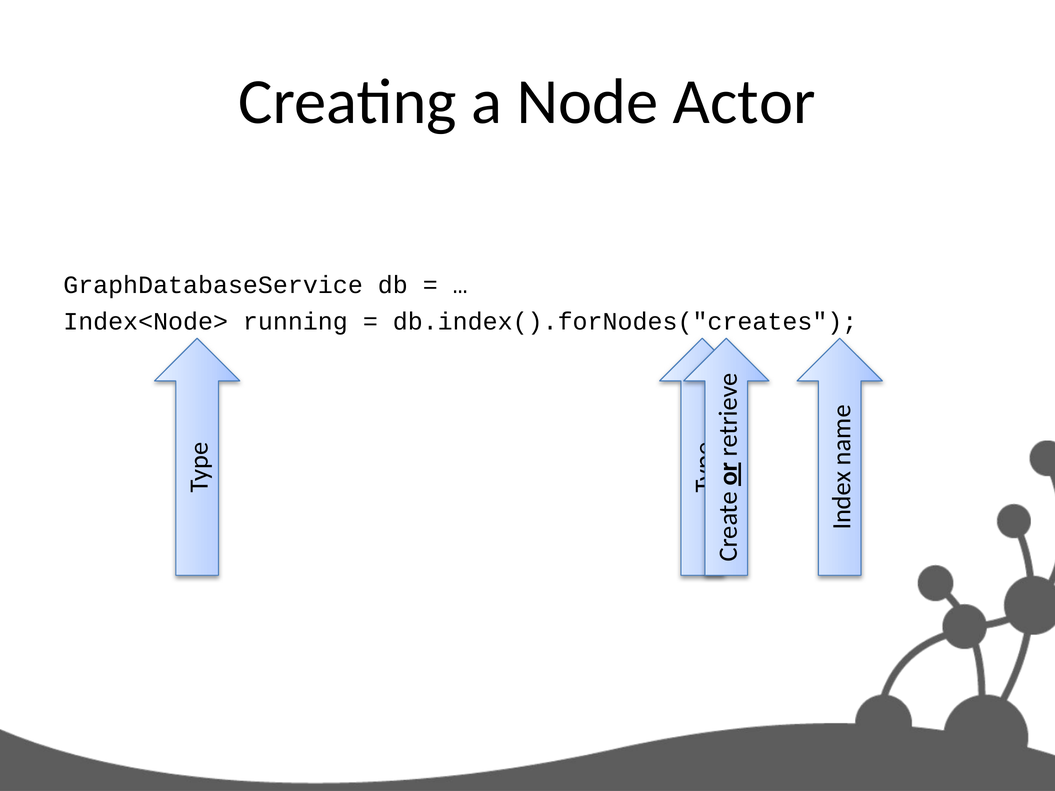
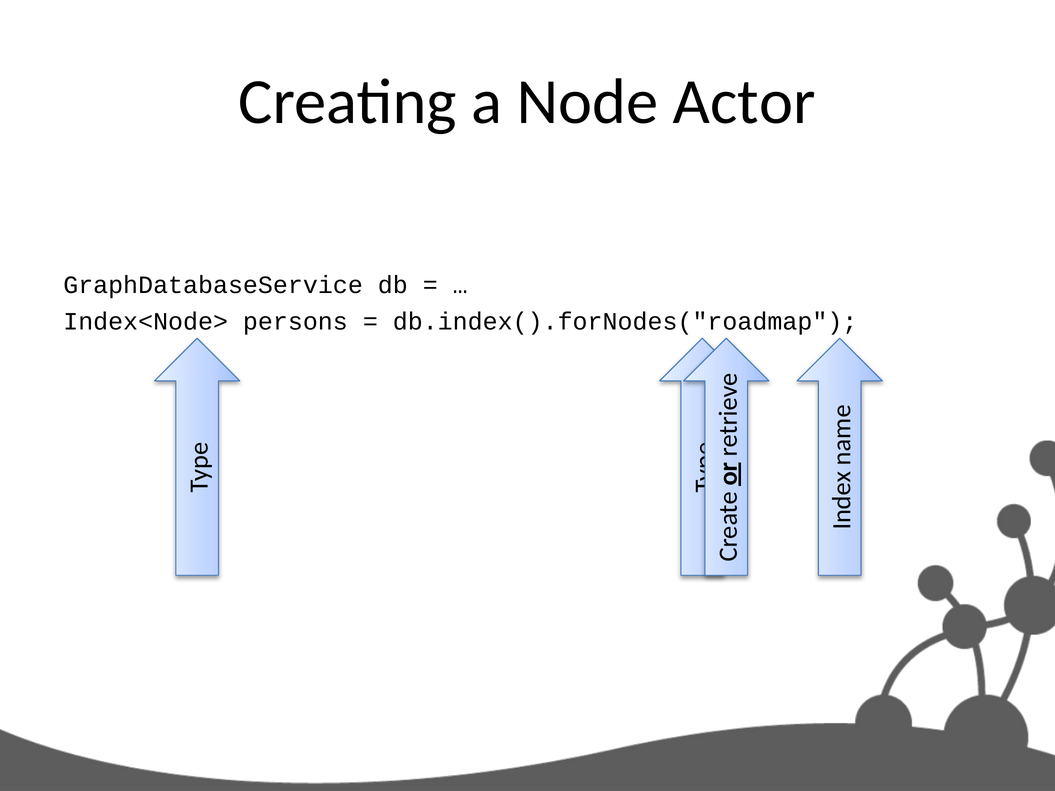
running: running -> persons
db.index().forNodes("creates: db.index().forNodes("creates -> db.index().forNodes("roadmap
